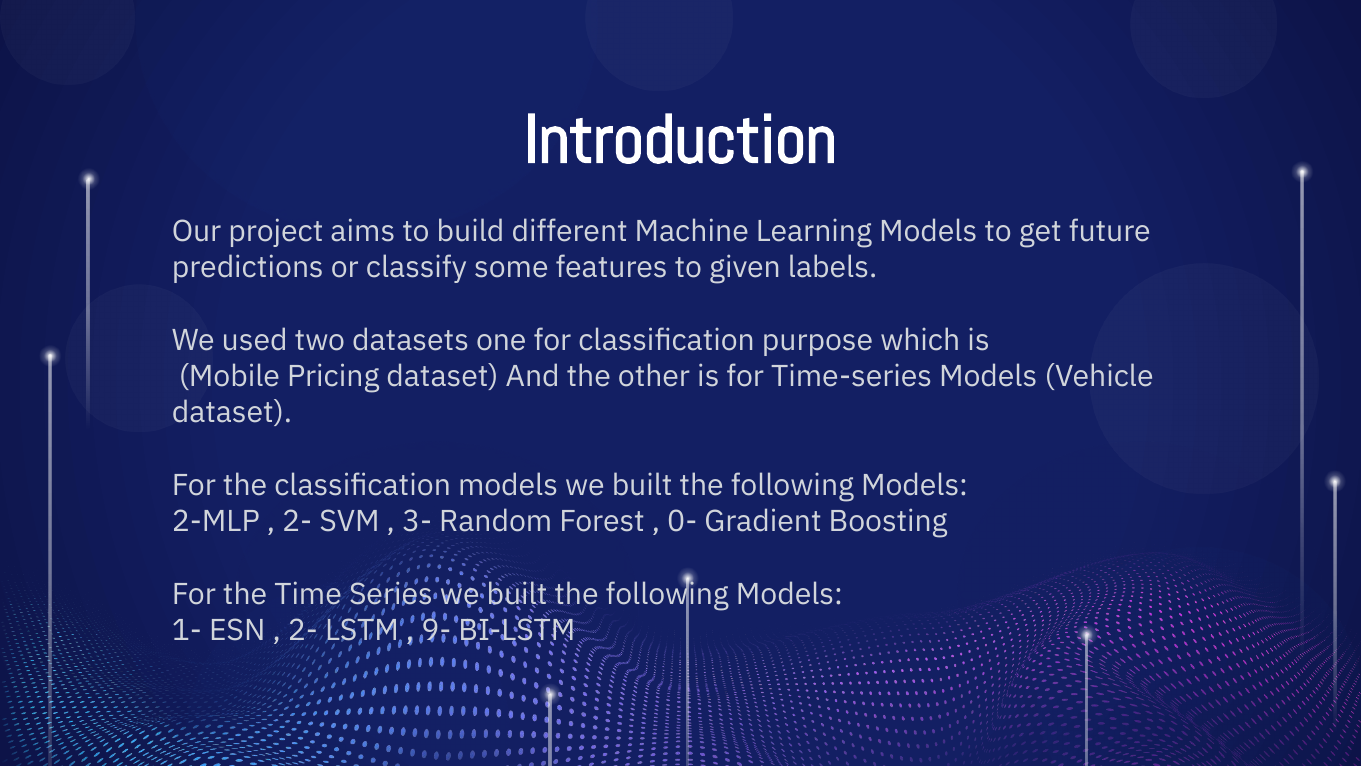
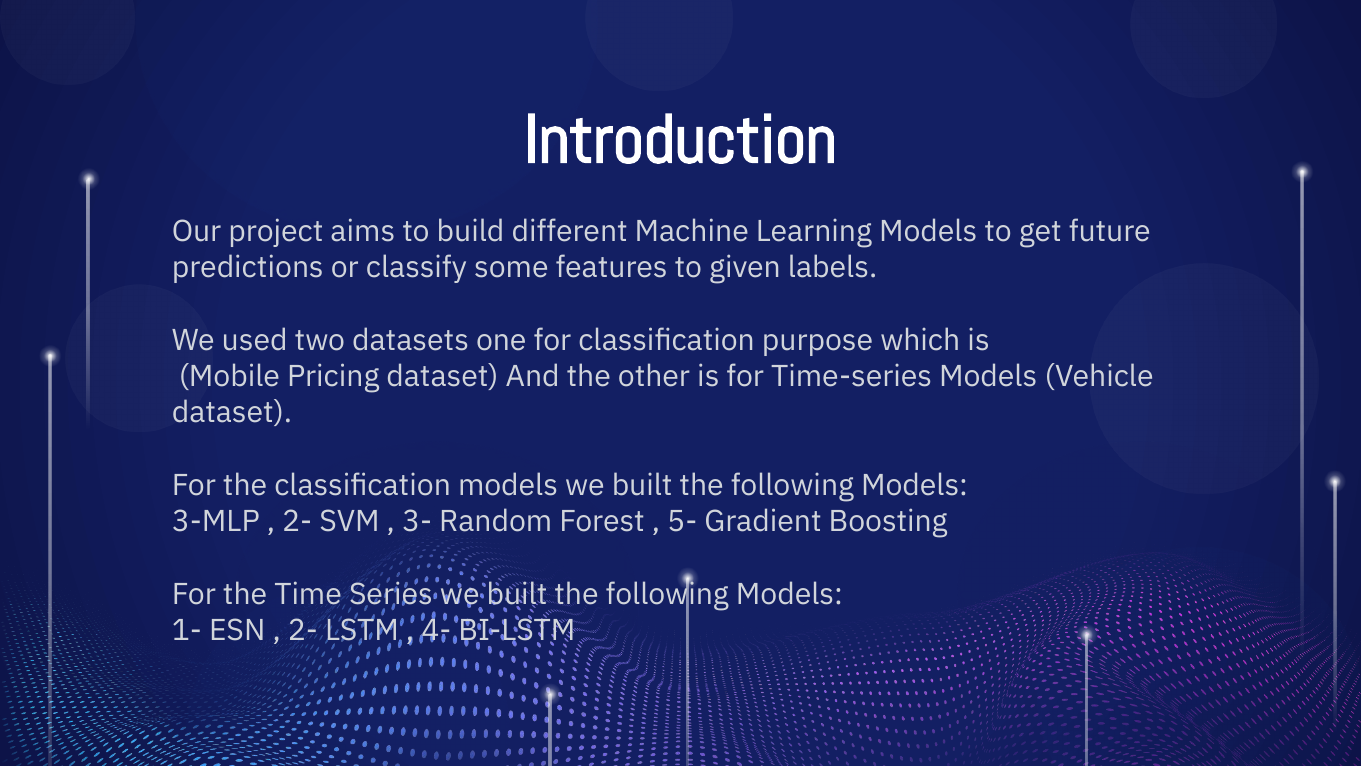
2-MLP: 2-MLP -> 3-MLP
0-: 0- -> 5-
9-: 9- -> 4-
